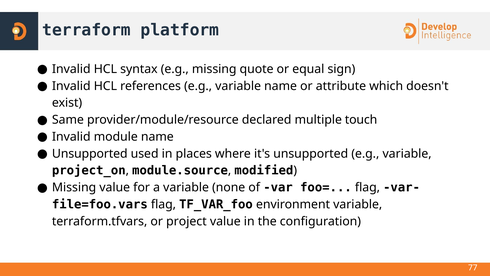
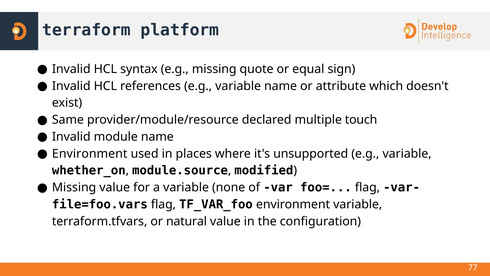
Unsupported at (90, 153): Unsupported -> Environment
project_on: project_on -> whether_on
project: project -> natural
